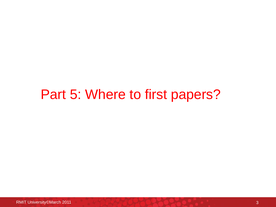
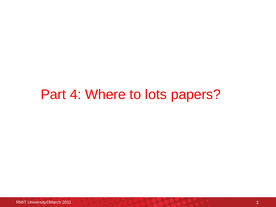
5: 5 -> 4
first: first -> lots
